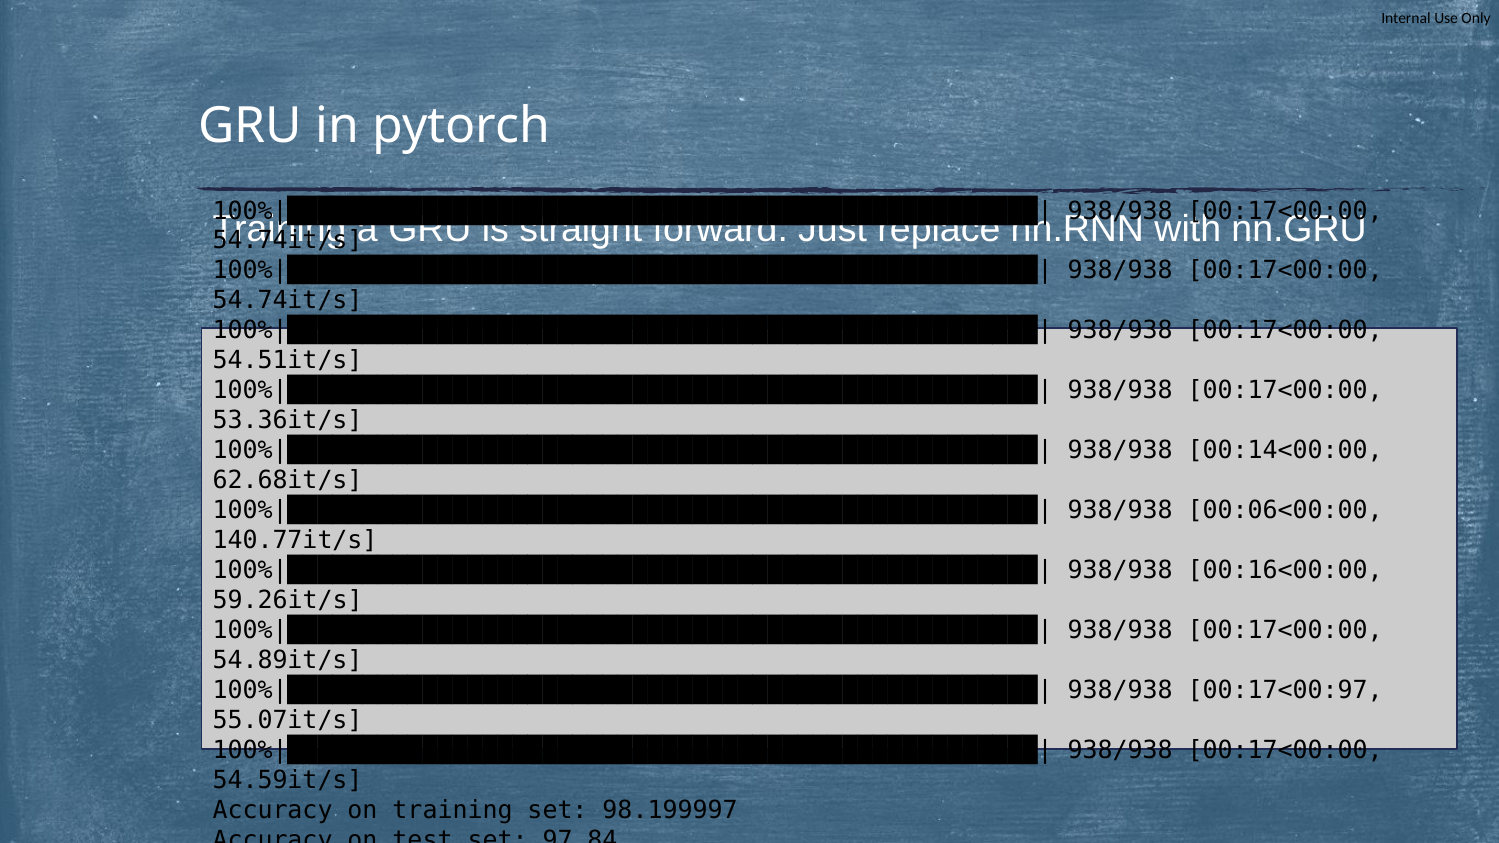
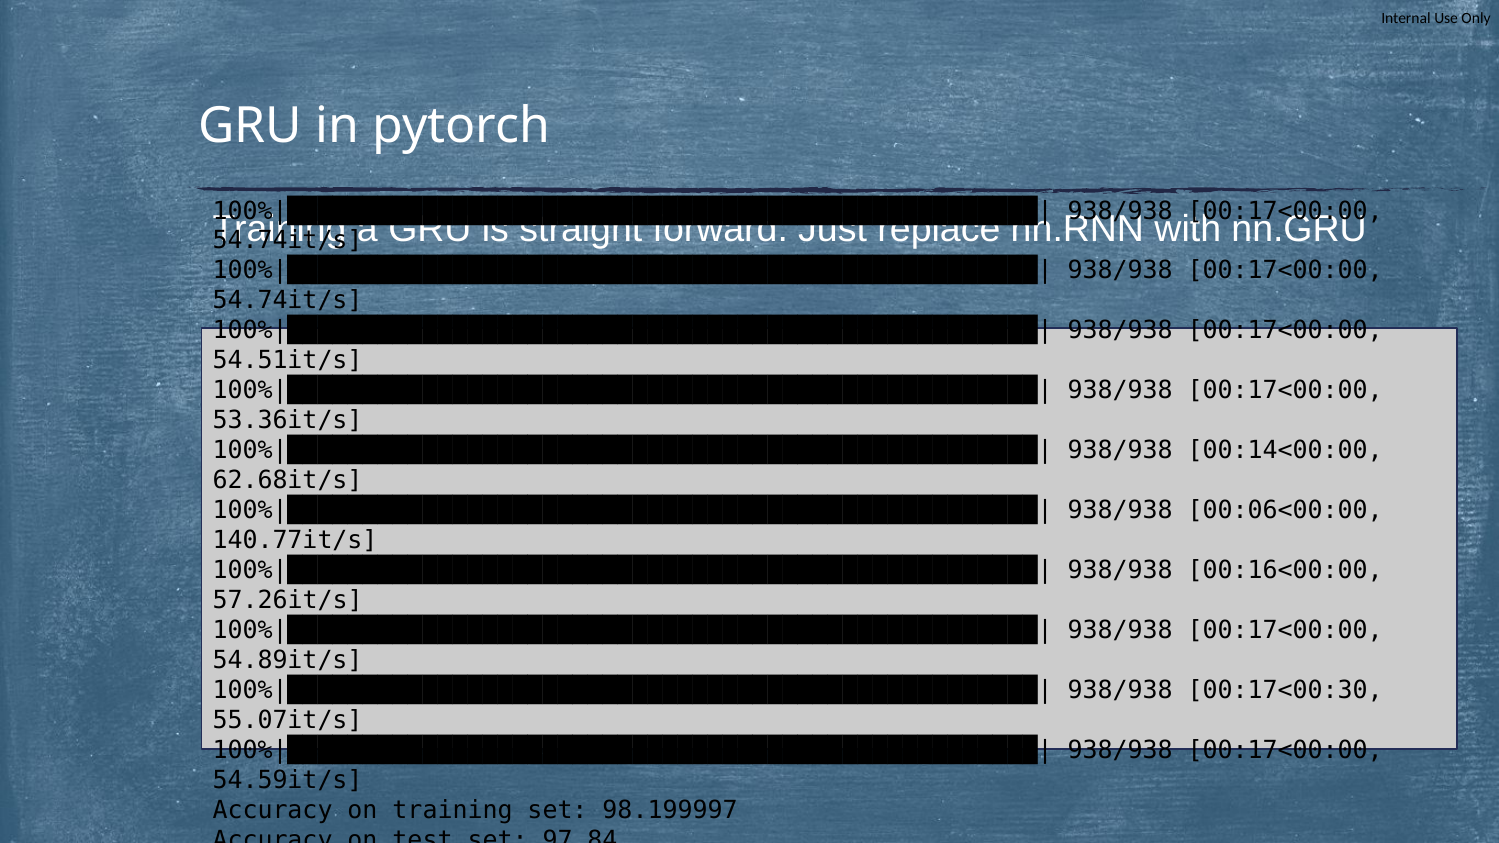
59.26it/s: 59.26it/s -> 57.26it/s
00:17<00:97: 00:17<00:97 -> 00:17<00:30
